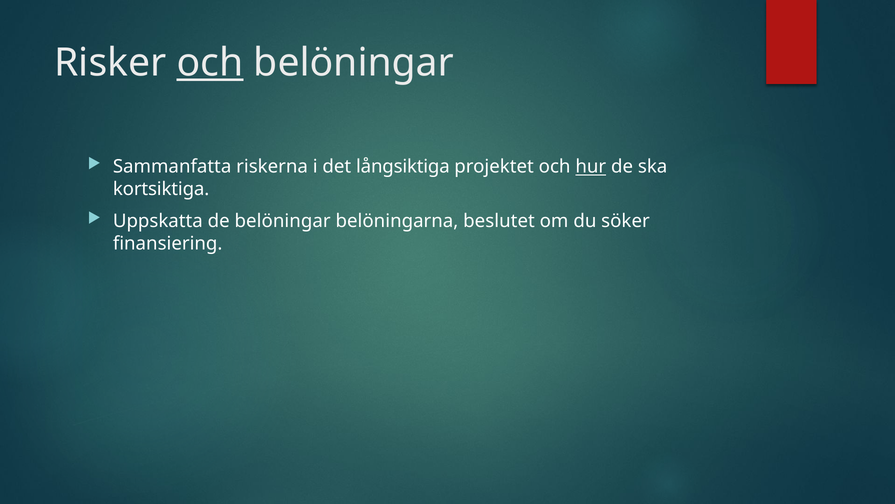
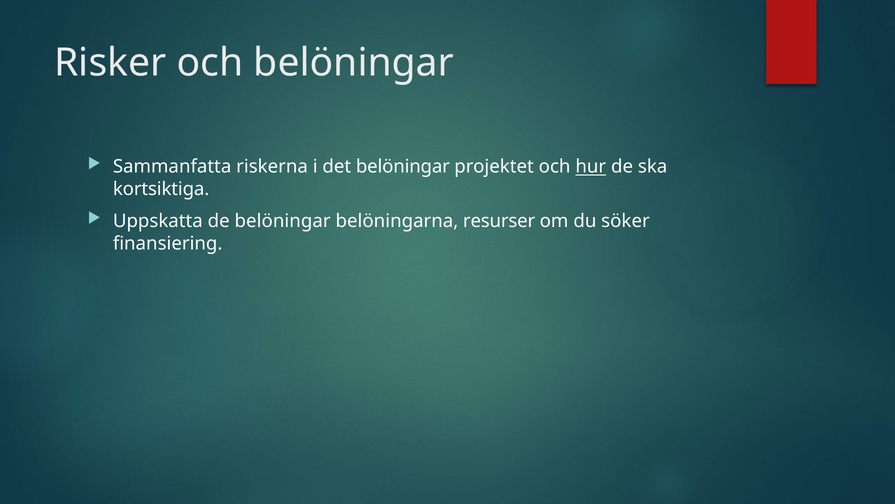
och at (210, 63) underline: present -> none
det långsiktiga: långsiktiga -> belöningar
beslutet: beslutet -> resurser
